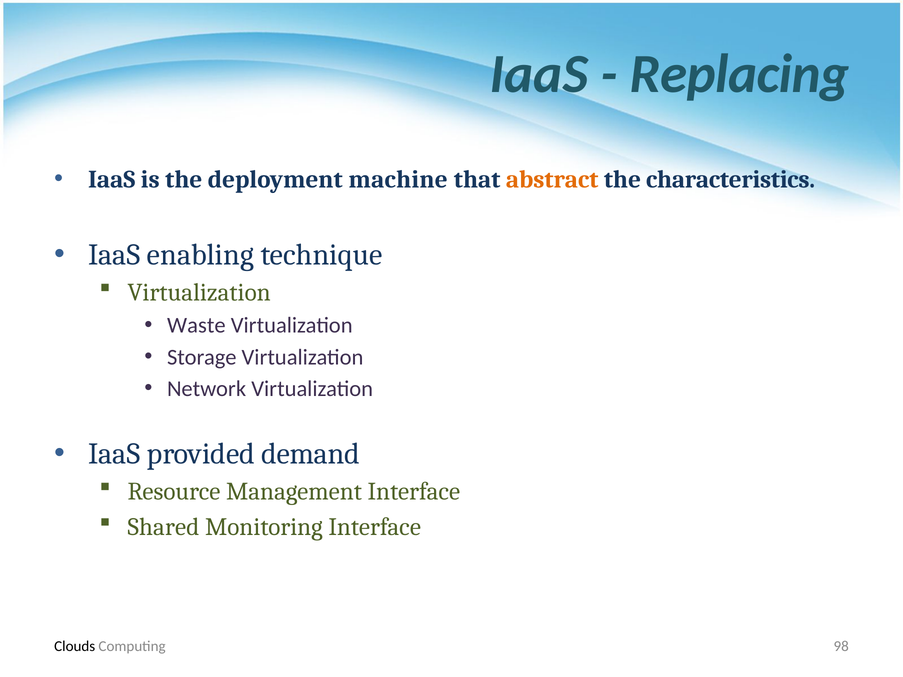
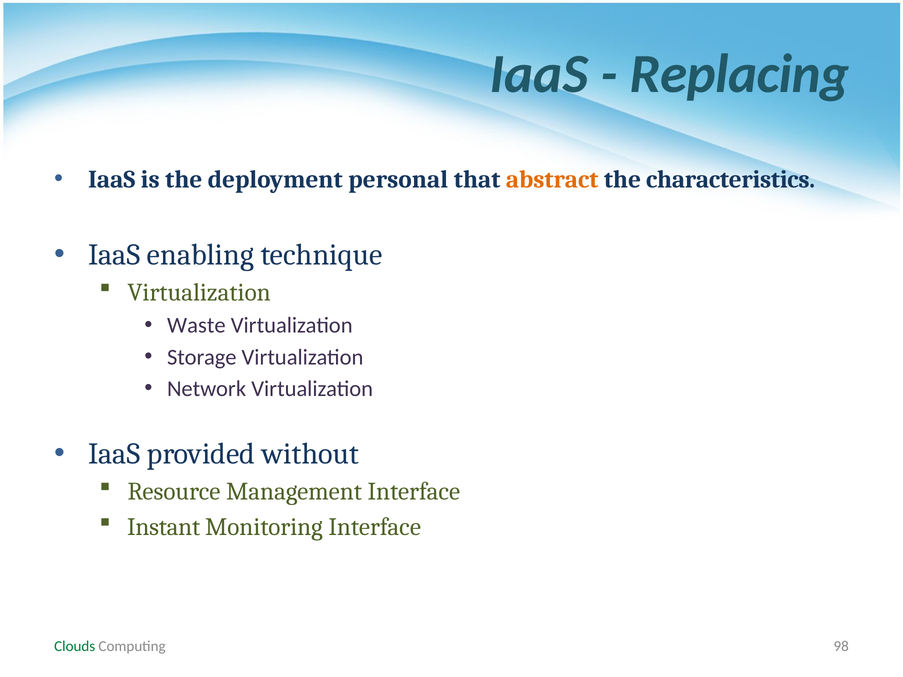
machine: machine -> personal
demand: demand -> without
Shared: Shared -> Instant
Clouds colour: black -> green
